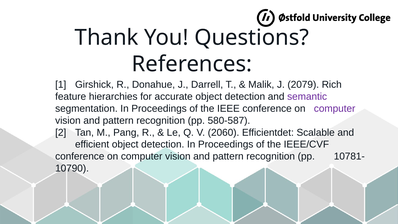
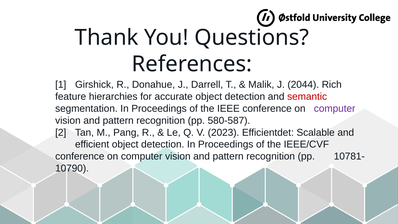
2079: 2079 -> 2044
semantic colour: purple -> red
2060: 2060 -> 2023
